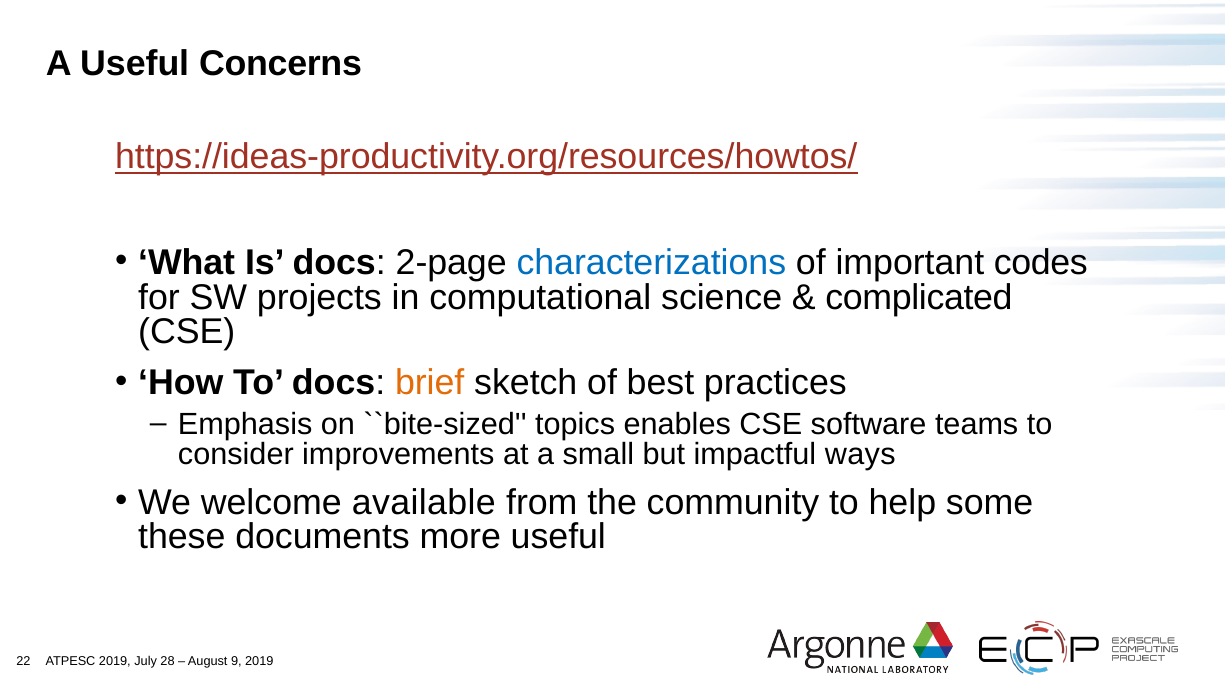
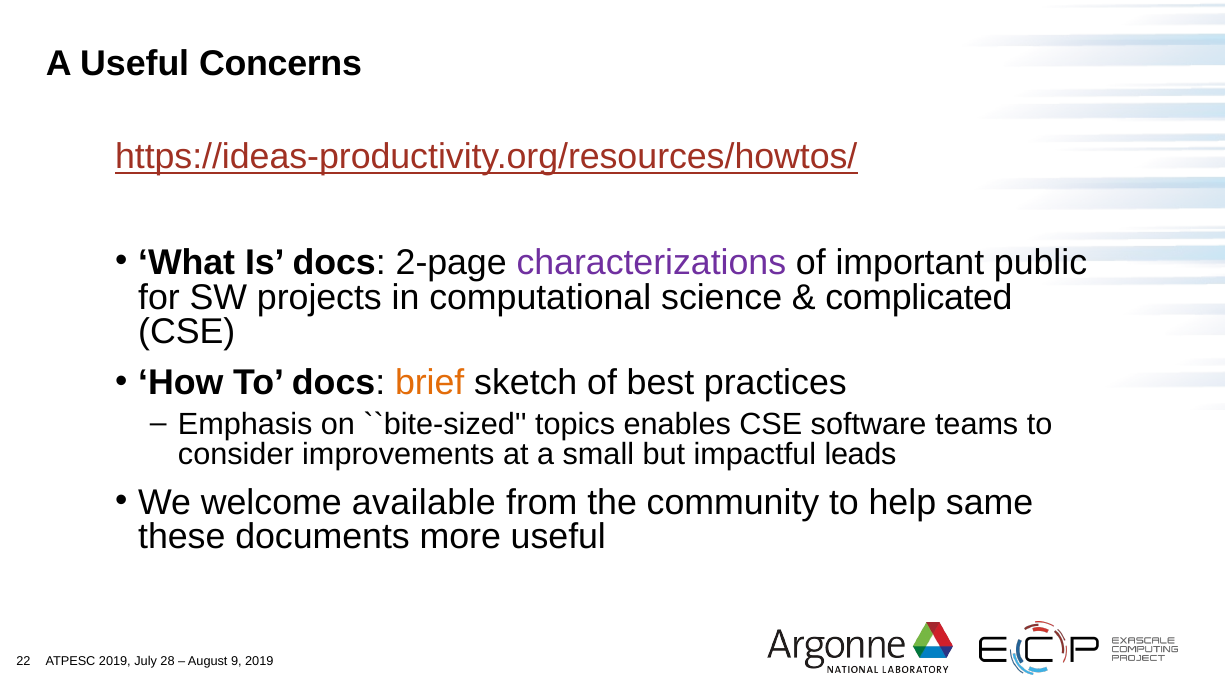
characterizations colour: blue -> purple
codes: codes -> public
ways: ways -> leads
some: some -> same
